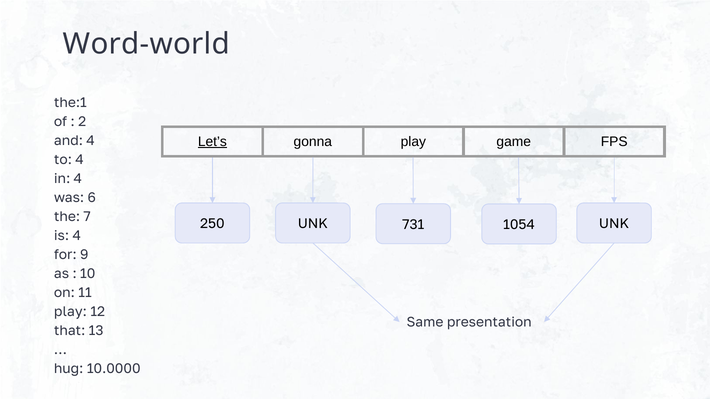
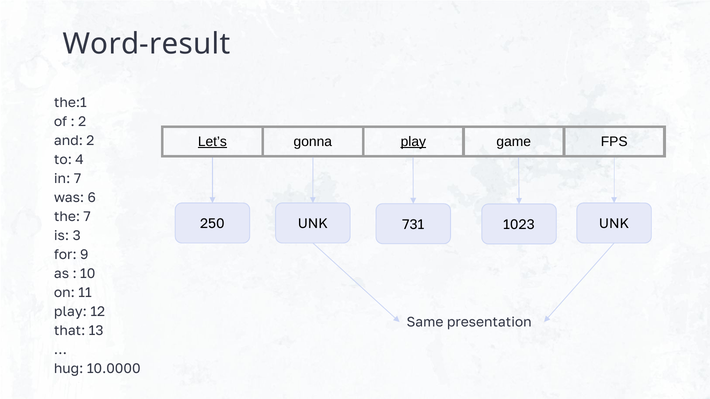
Word-world: Word-world -> Word-result
and 4: 4 -> 2
play at (413, 142) underline: none -> present
in 4: 4 -> 7
1054: 1054 -> 1023
is 4: 4 -> 3
